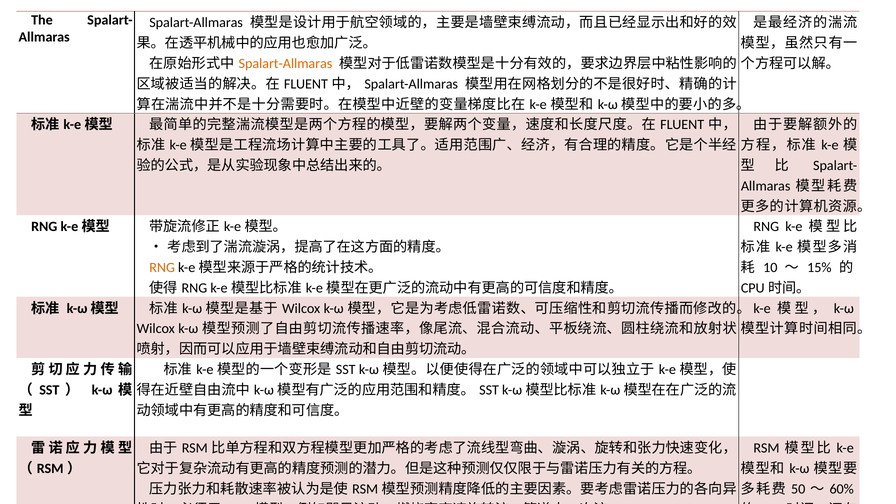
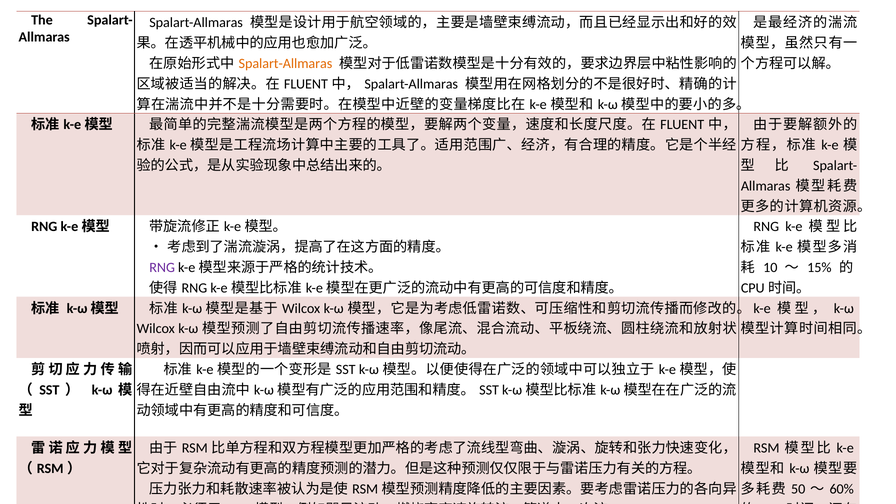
RNG at (162, 268) colour: orange -> purple
